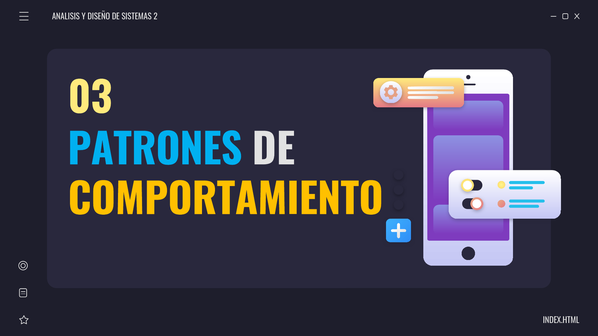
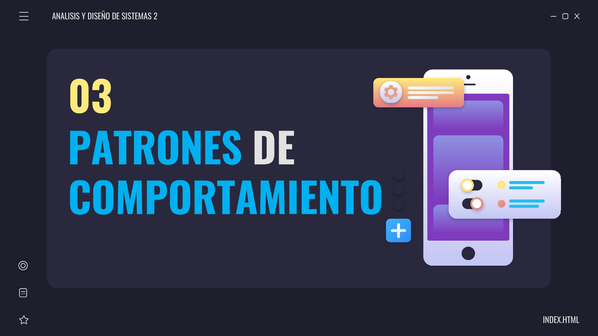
COMPORTAMIENTO colour: yellow -> light blue
